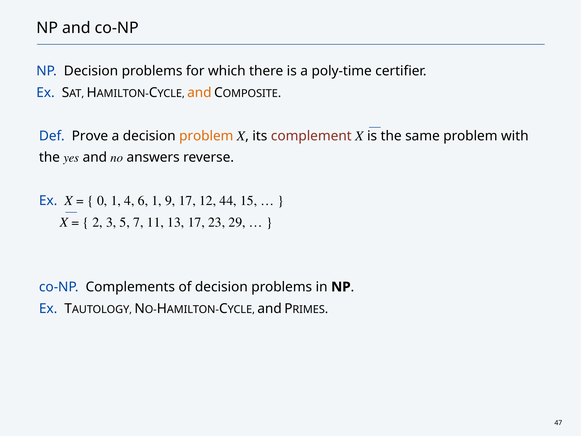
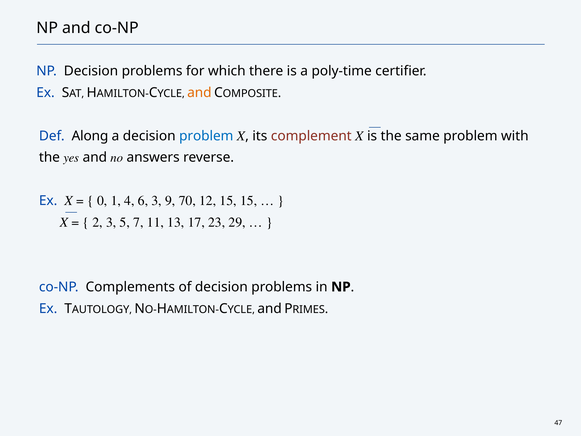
Prove: Prove -> Along
problem at (206, 136) colour: orange -> blue
6 1: 1 -> 3
9 17: 17 -> 70
12 44: 44 -> 15
